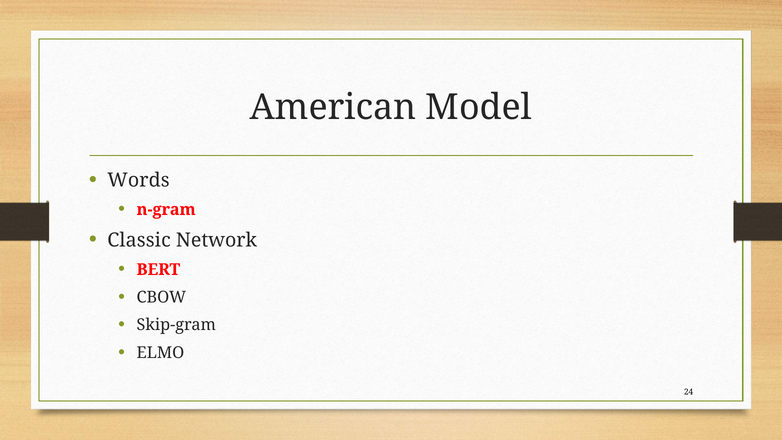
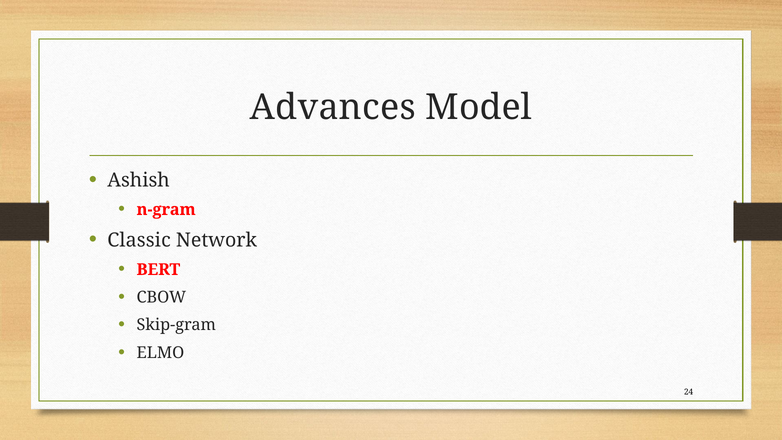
American: American -> Advances
Words: Words -> Ashish
